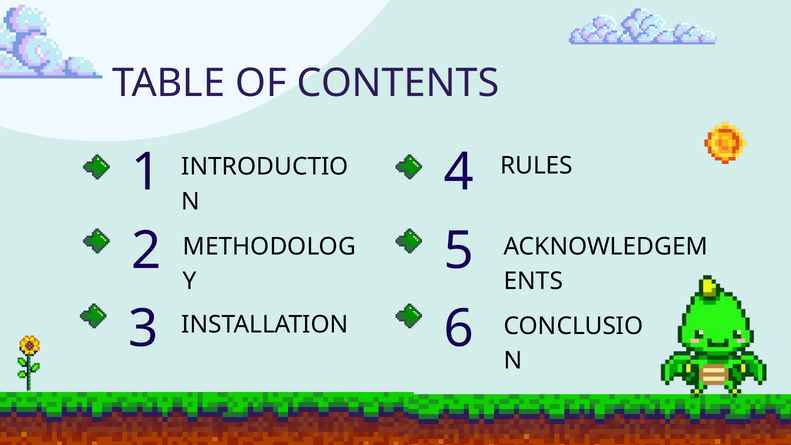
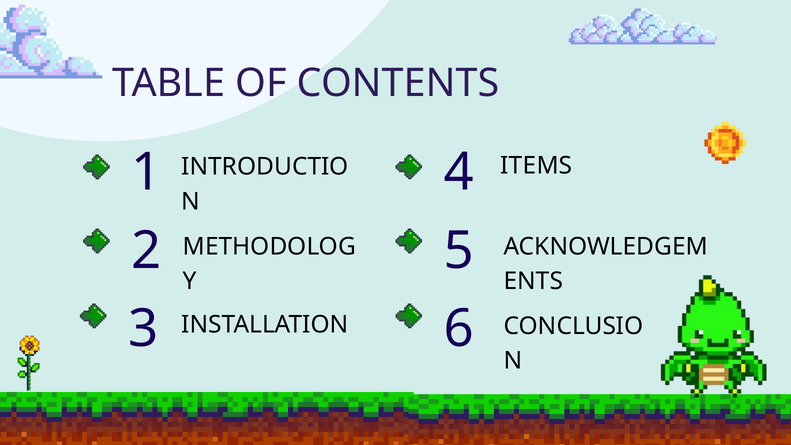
RULES: RULES -> ITEMS
